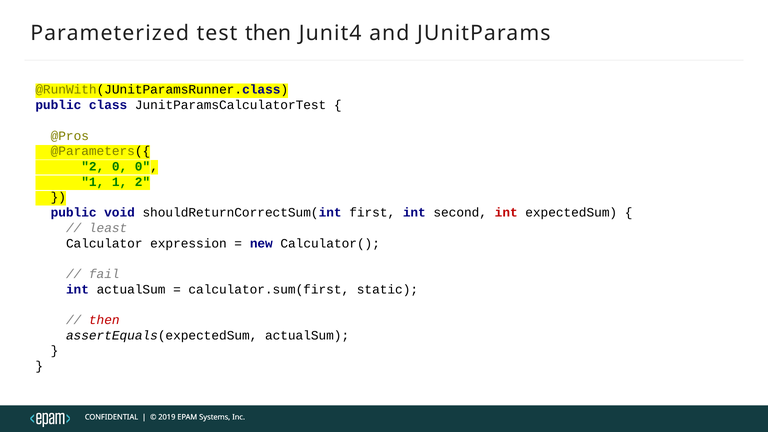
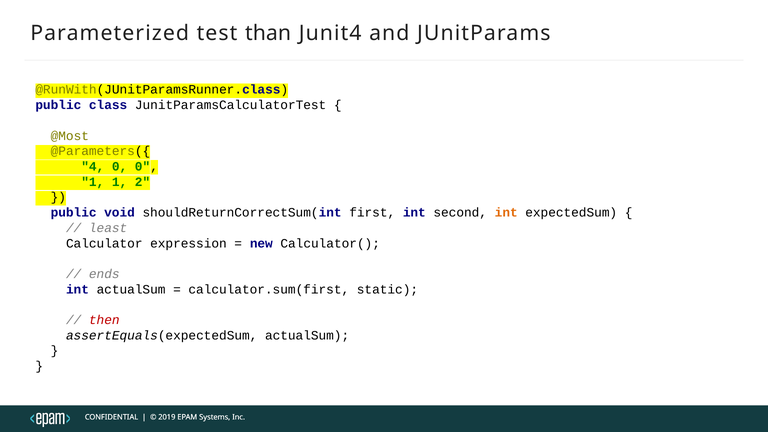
test then: then -> than
@Pros: @Pros -> @Most
2 at (93, 167): 2 -> 4
int at (506, 213) colour: red -> orange
fail: fail -> ends
